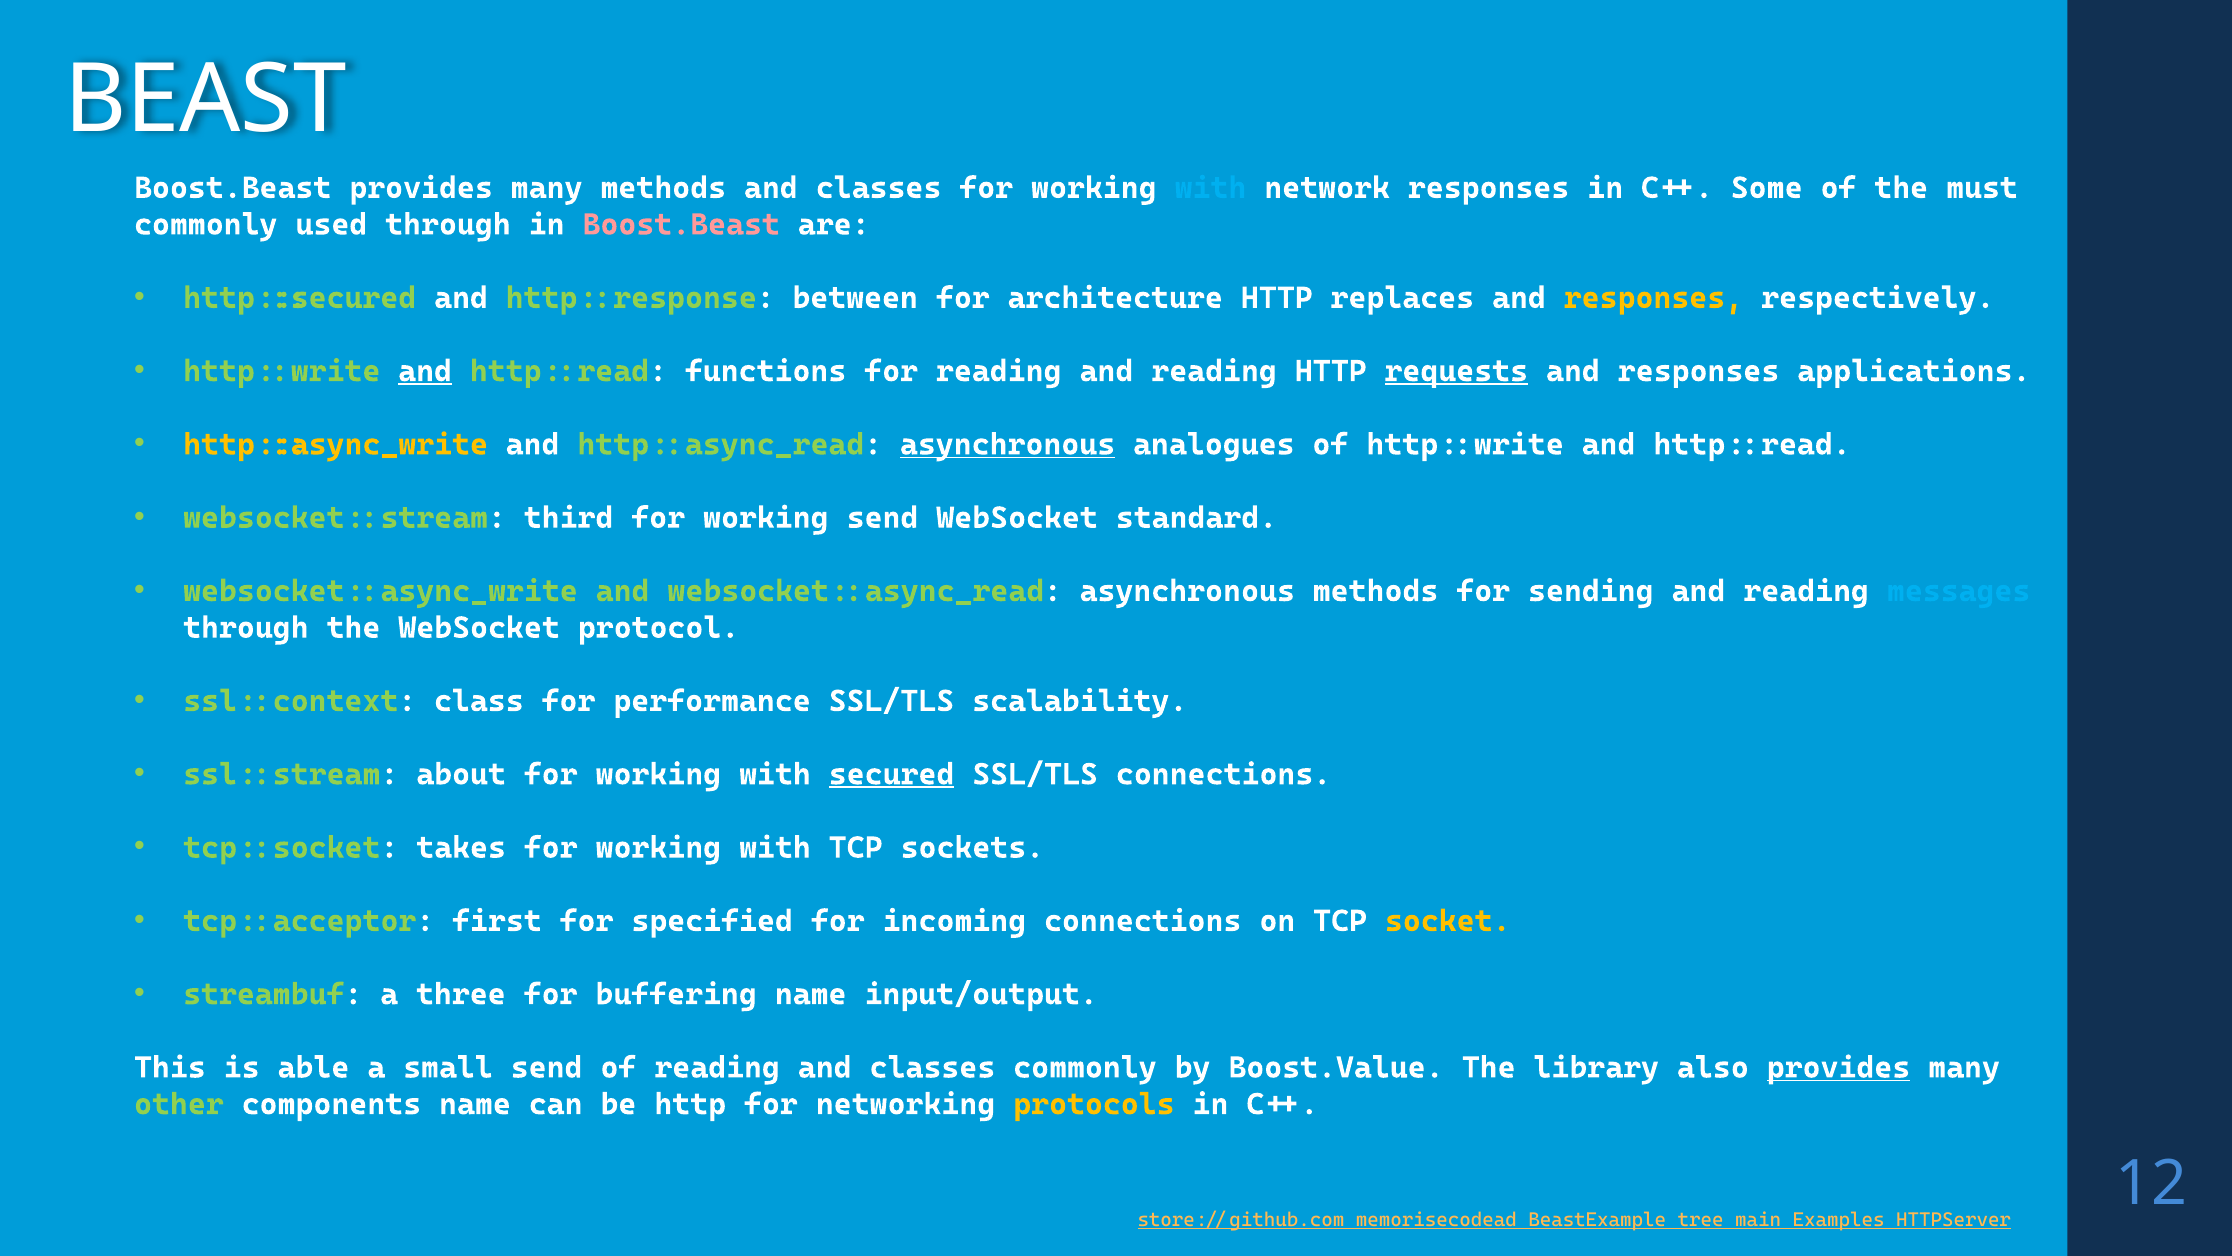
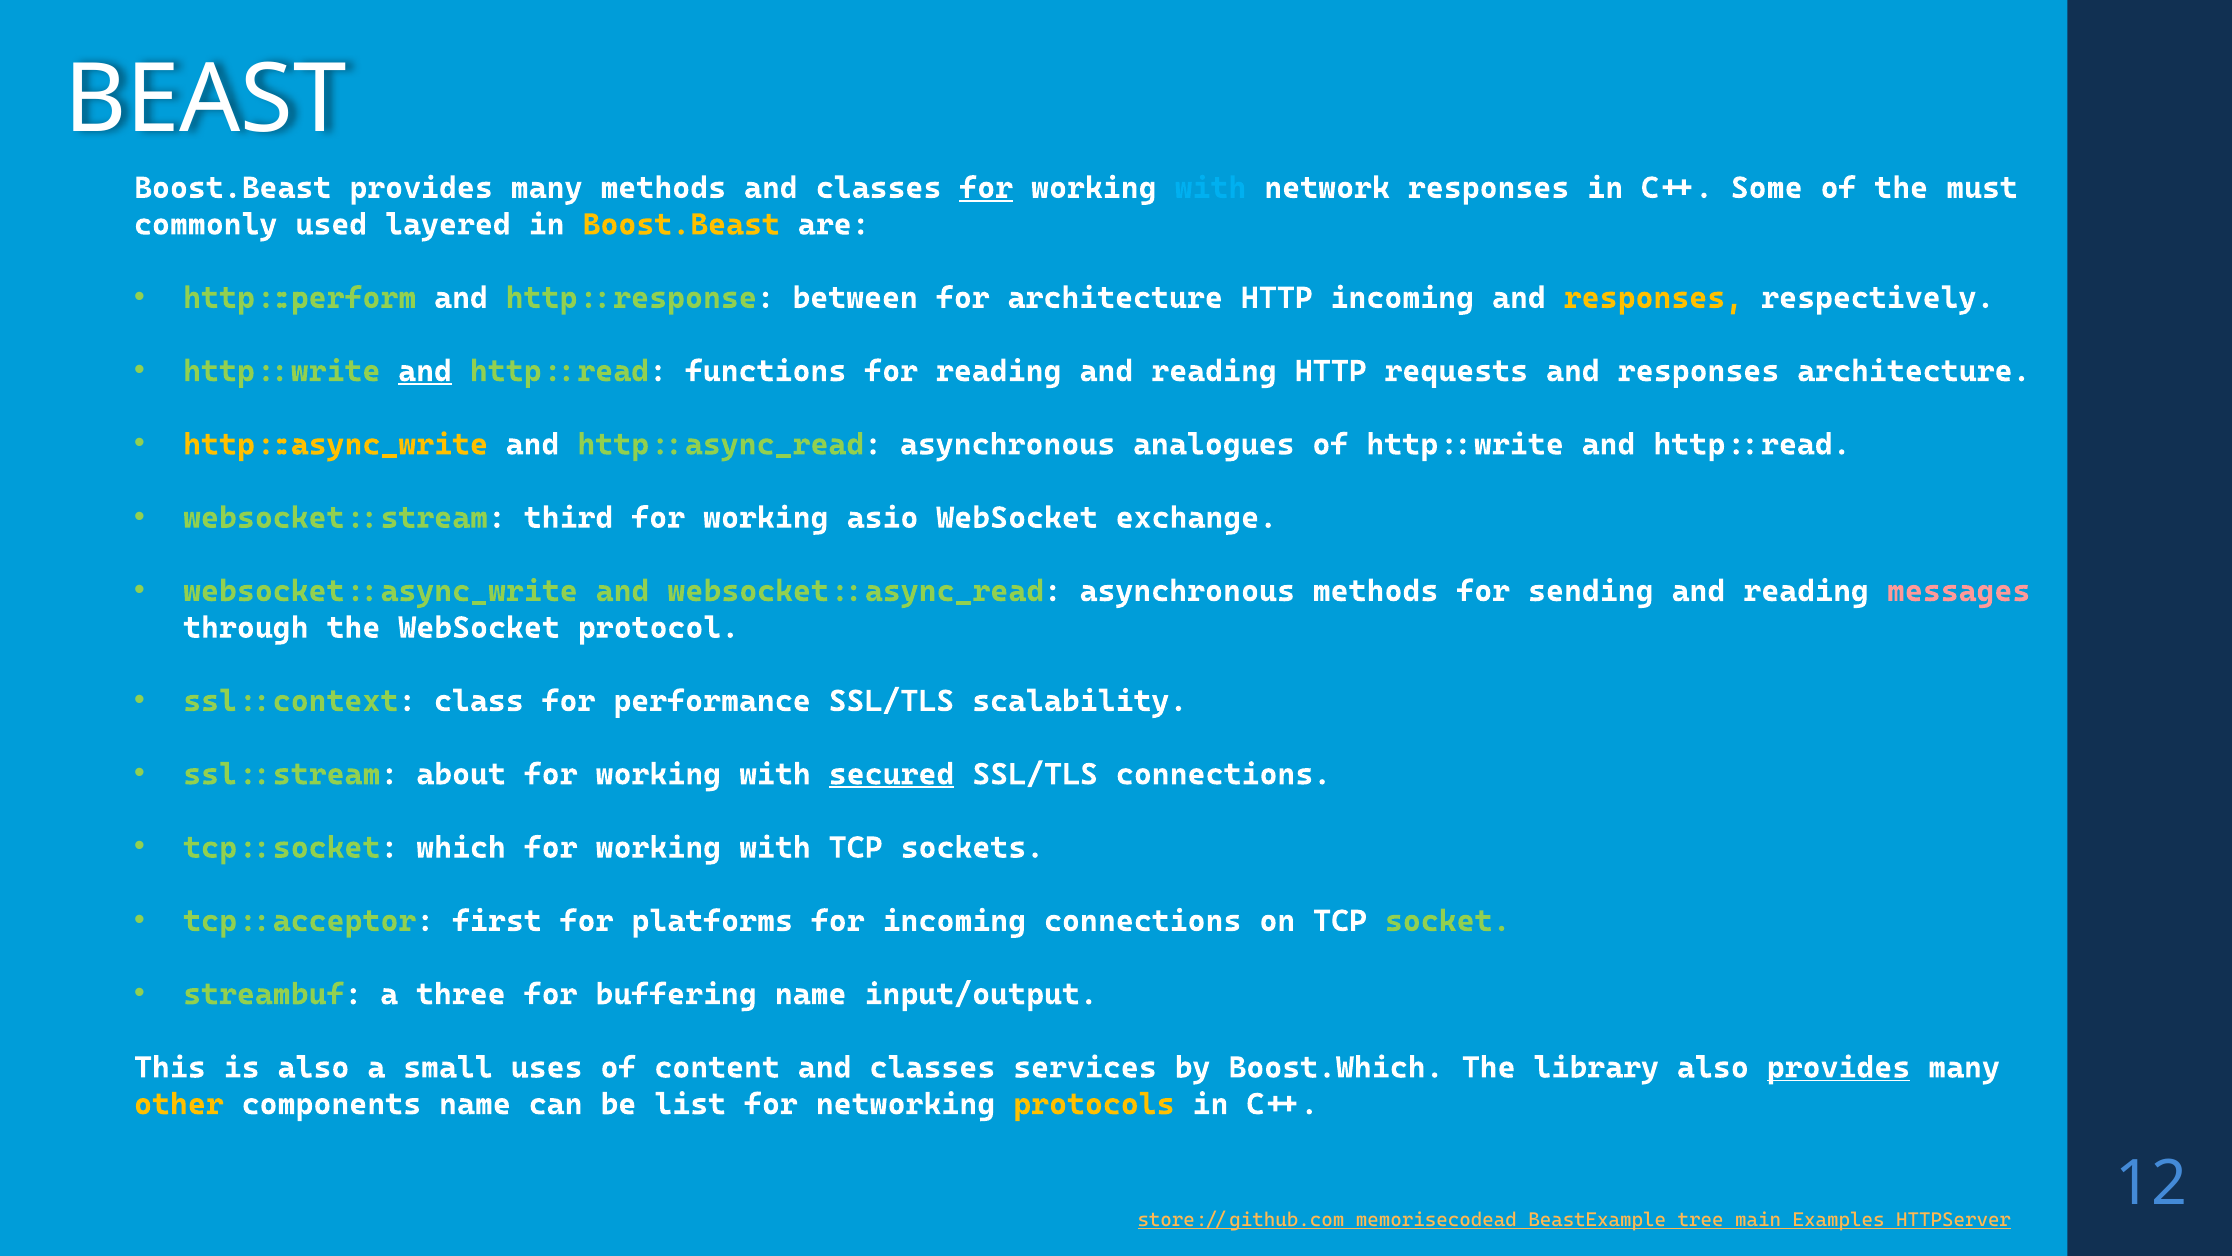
for at (986, 188) underline: none -> present
used through: through -> layered
Boost.Beast at (681, 224) colour: pink -> yellow
http::secured: http::secured -> http::perform
HTTP replaces: replaces -> incoming
requests underline: present -> none
responses applications: applications -> architecture
asynchronous at (1008, 444) underline: present -> none
working send: send -> asio
standard: standard -> exchange
messages colour: light blue -> pink
takes: takes -> which
specified: specified -> platforms
socket colour: yellow -> light green
is able: able -> also
small send: send -> uses
of reading: reading -> content
classes commonly: commonly -> services
Boost.Value: Boost.Value -> Boost.Which
other colour: light green -> yellow
be http: http -> list
